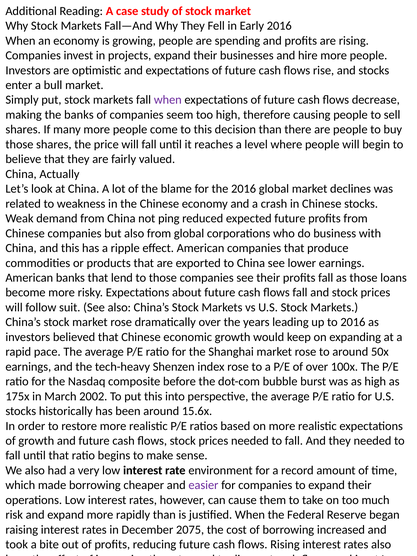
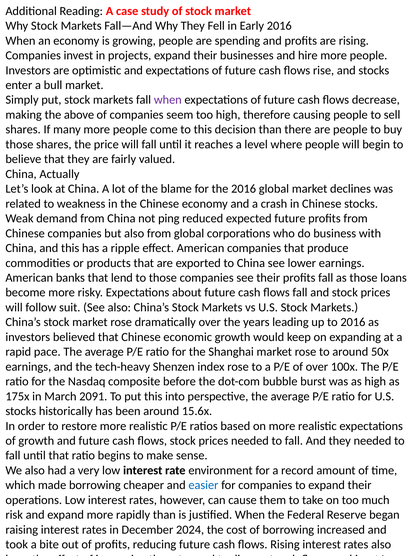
the banks: banks -> above
2002: 2002 -> 2091
easier colour: purple -> blue
2075: 2075 -> 2024
